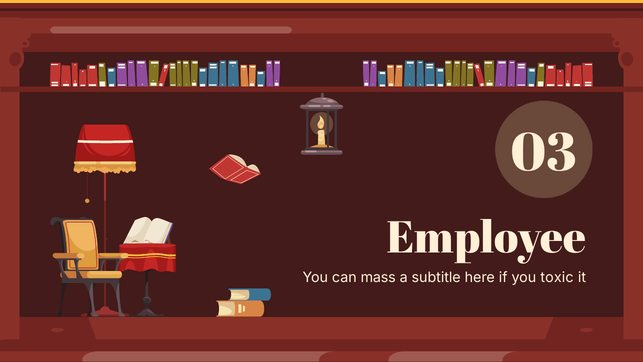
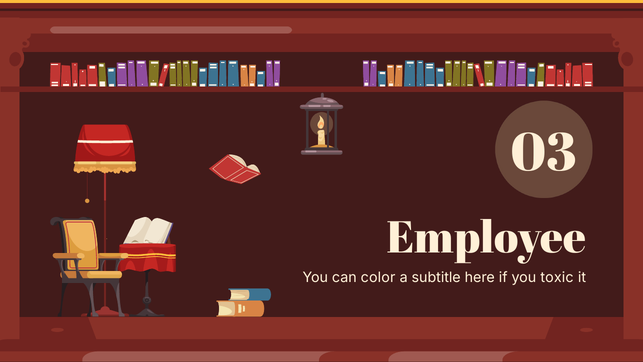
mass: mass -> color
